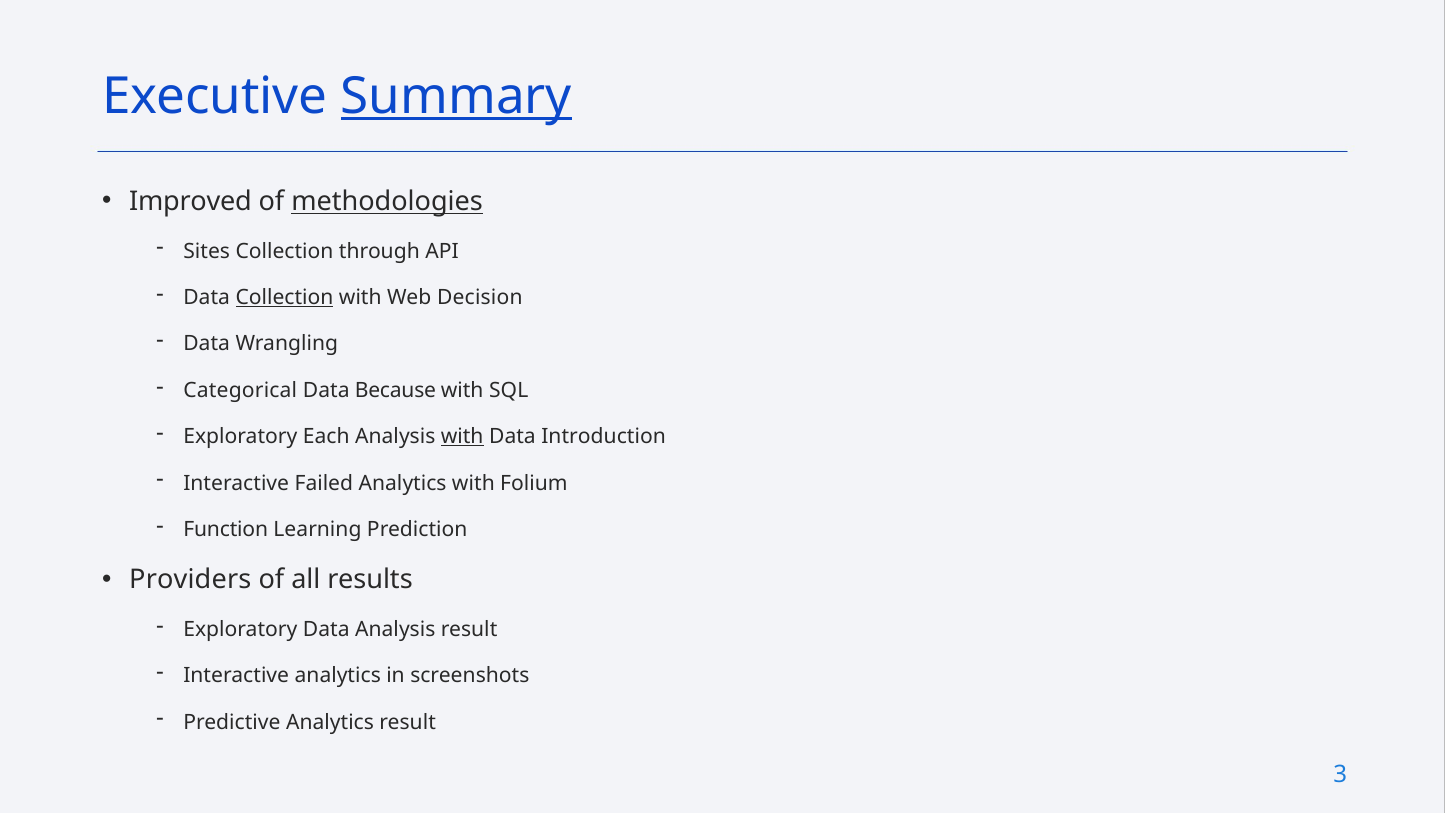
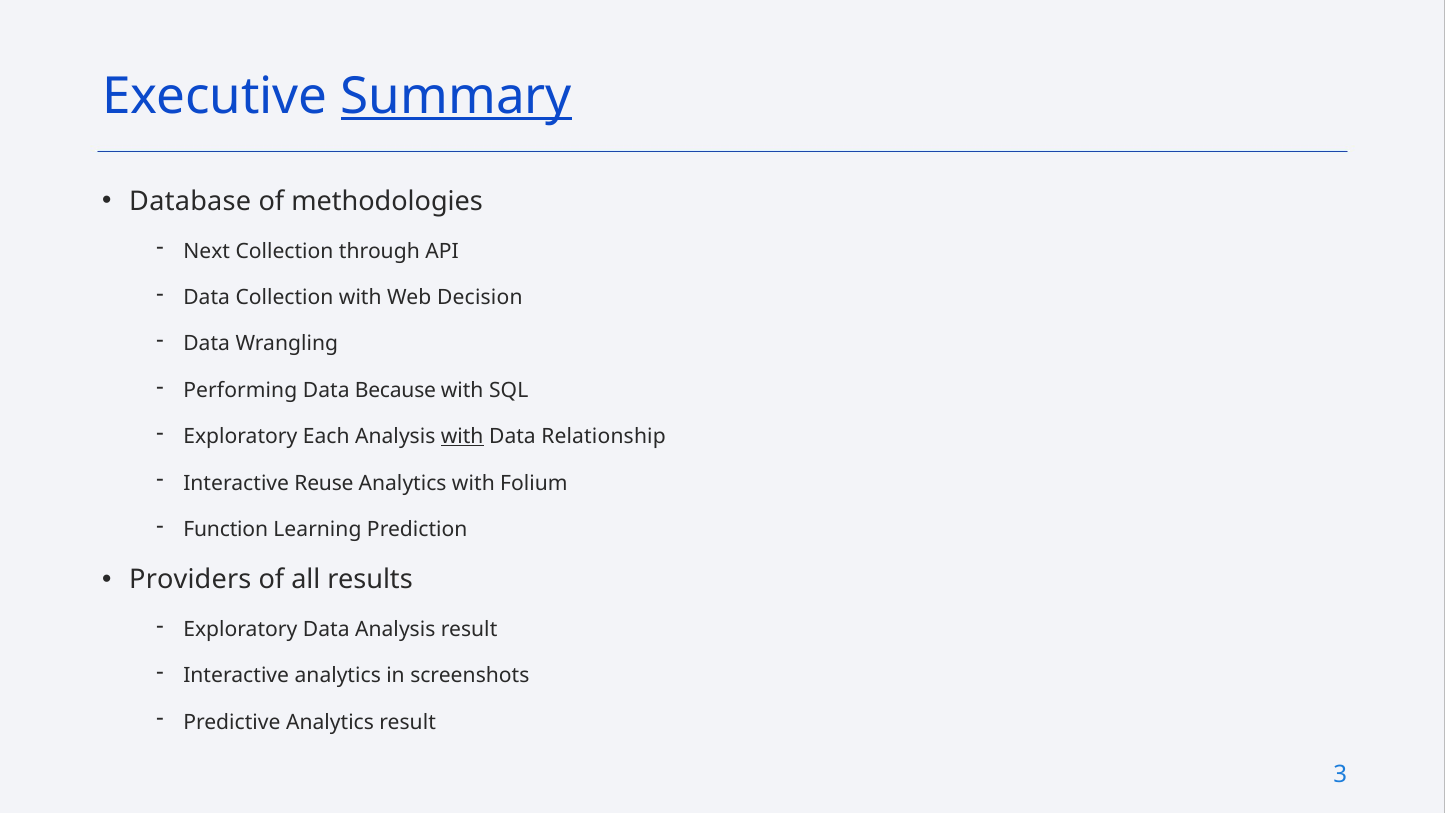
Improved: Improved -> Database
methodologies underline: present -> none
Sites: Sites -> Next
Collection at (284, 298) underline: present -> none
Categorical: Categorical -> Performing
Introduction: Introduction -> Relationship
Failed: Failed -> Reuse
